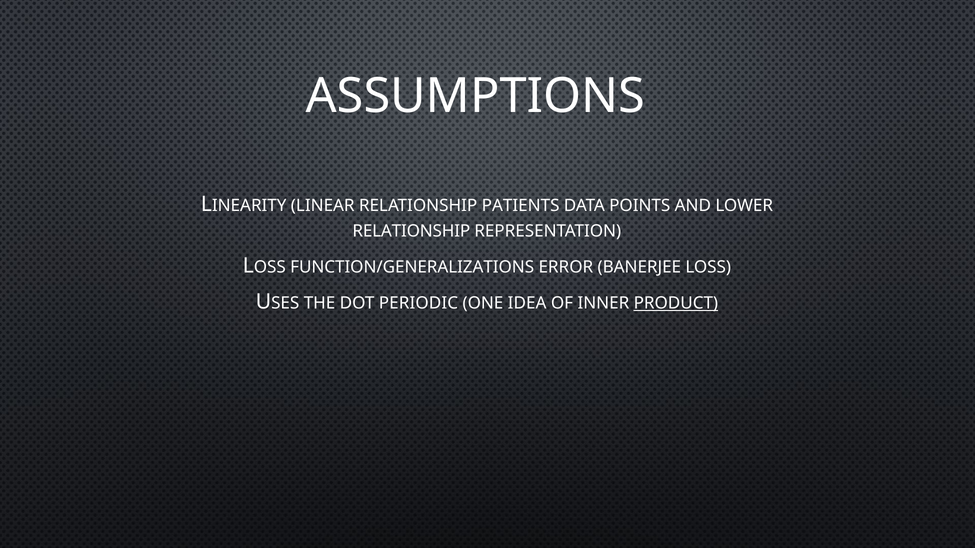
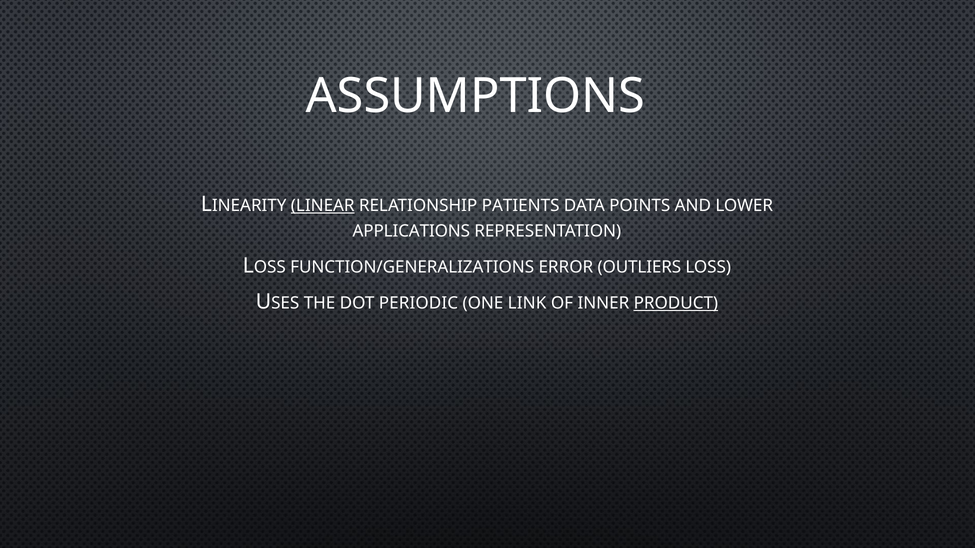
LINEAR underline: none -> present
RELATIONSHIP at (411, 232): RELATIONSHIP -> APPLICATIONS
BANERJEE: BANERJEE -> OUTLIERS
IDEA: IDEA -> LINK
